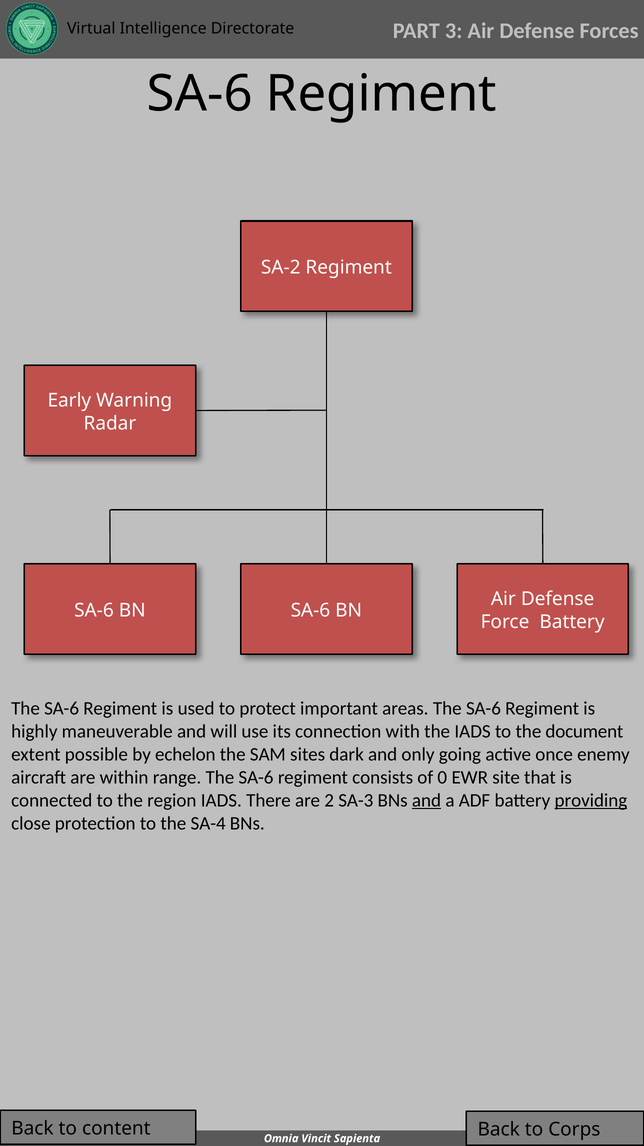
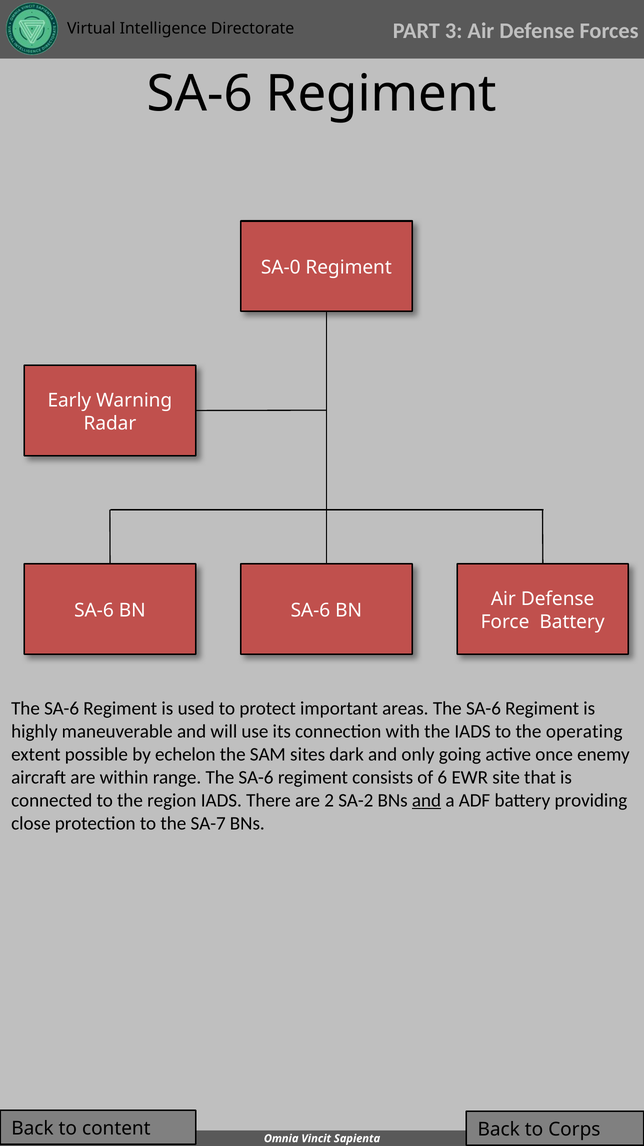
SA-2: SA-2 -> SA-0
document: document -> operating
0: 0 -> 6
SA-3: SA-3 -> SA-2
providing underline: present -> none
SA-4: SA-4 -> SA-7
